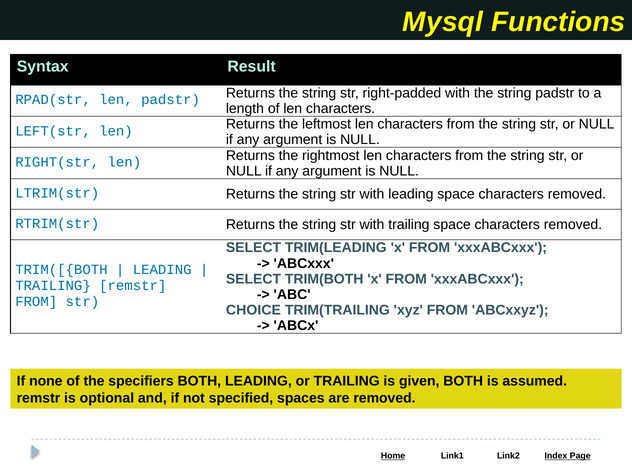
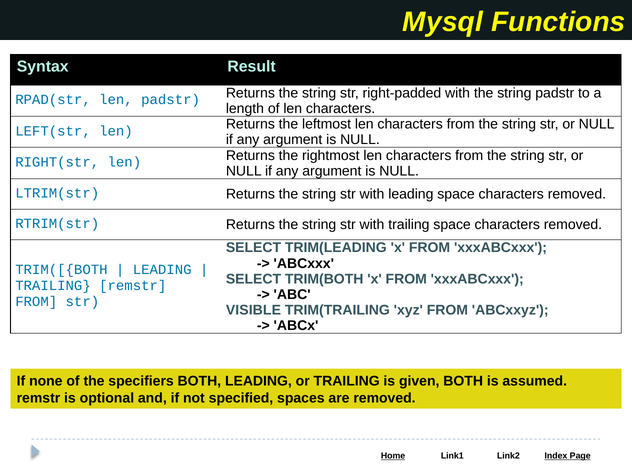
CHOICE: CHOICE -> VISIBLE
